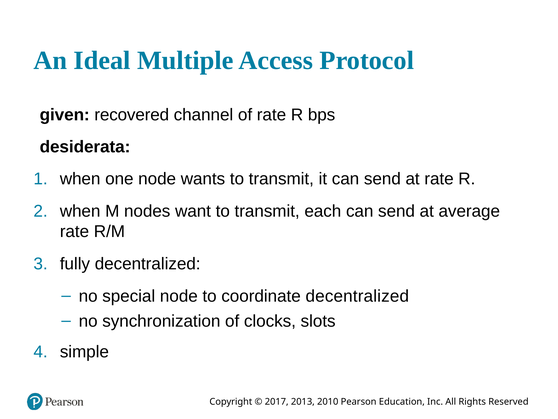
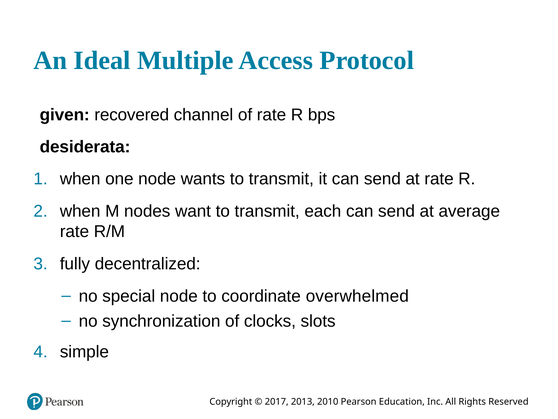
coordinate decentralized: decentralized -> overwhelmed
